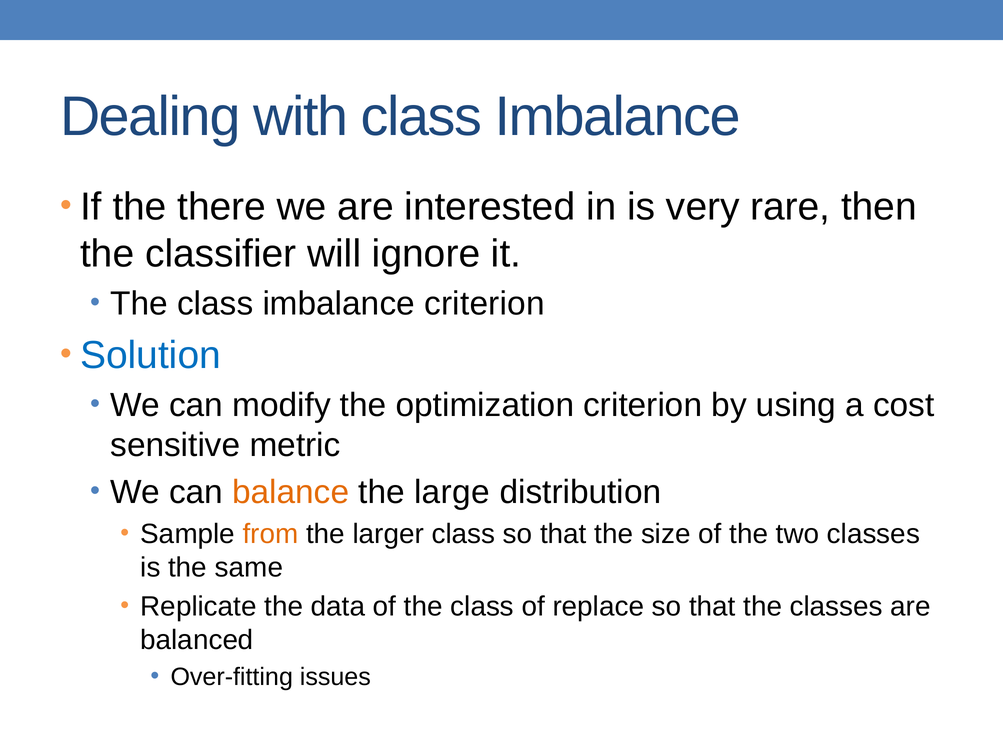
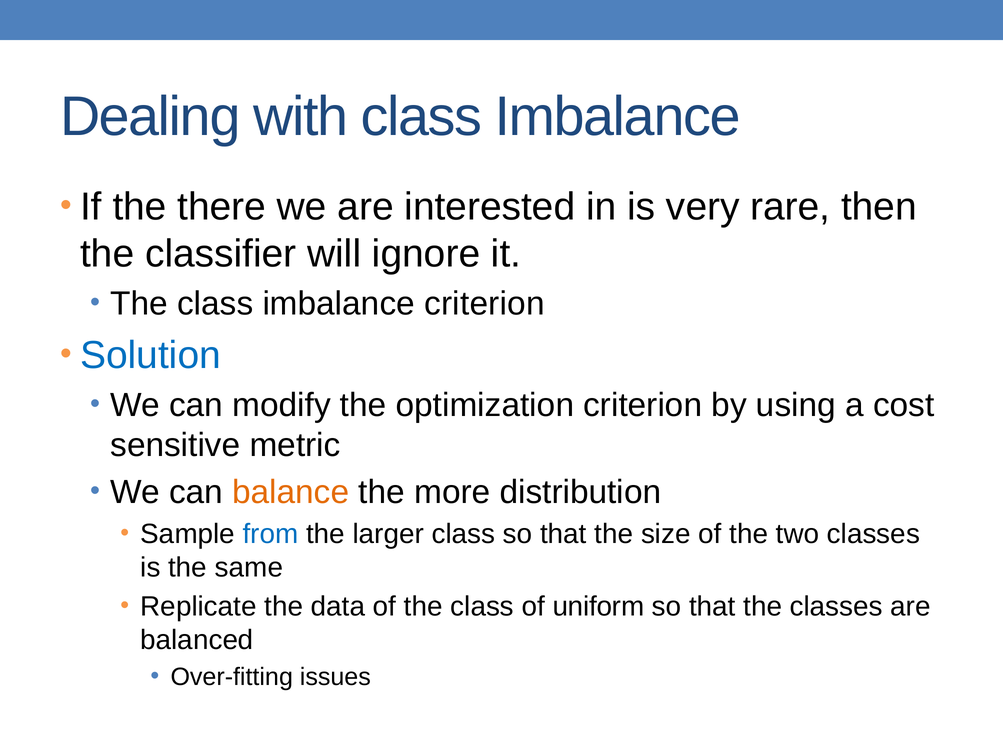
large: large -> more
from colour: orange -> blue
replace: replace -> uniform
